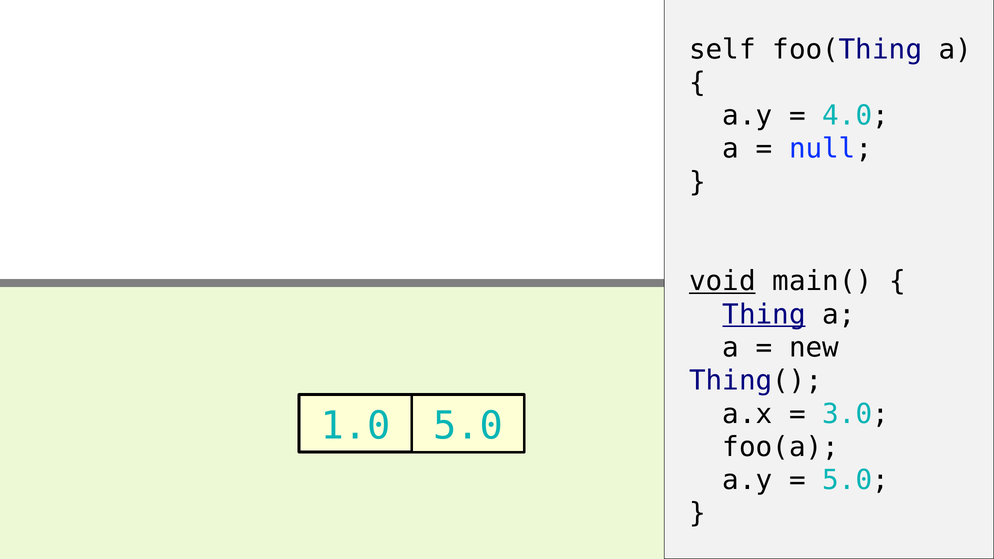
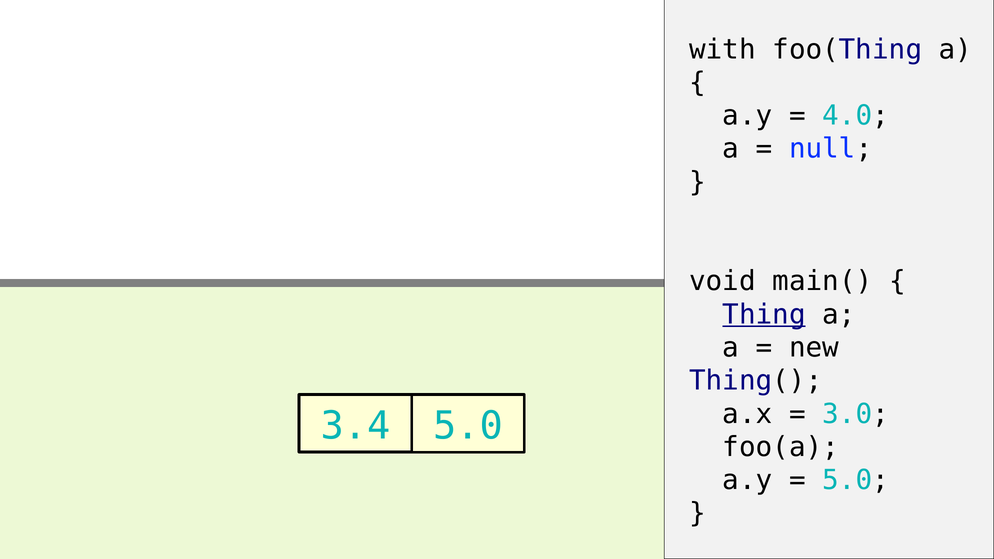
self: self -> with
void underline: present -> none
1.0: 1.0 -> 3.4
